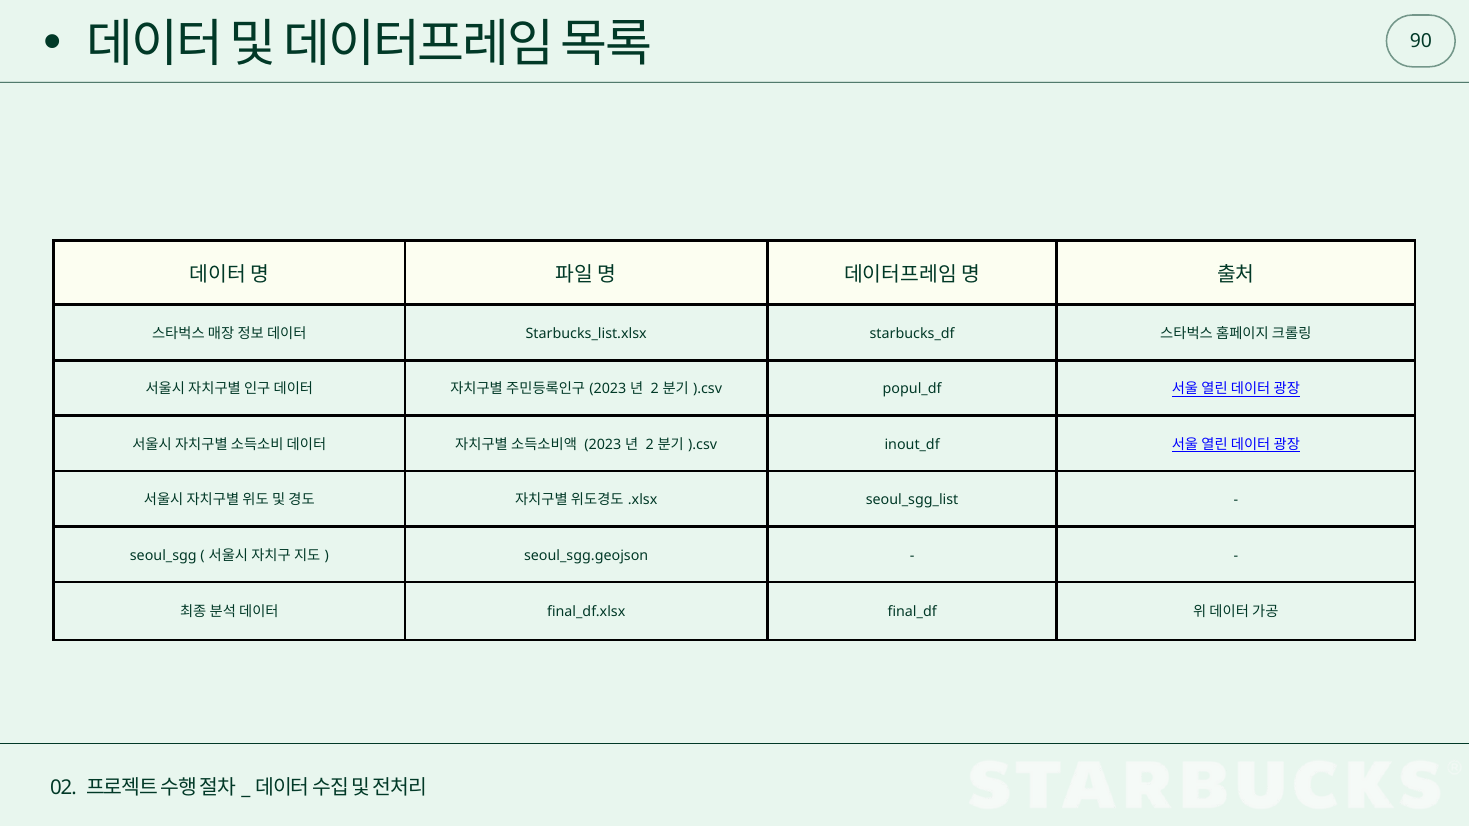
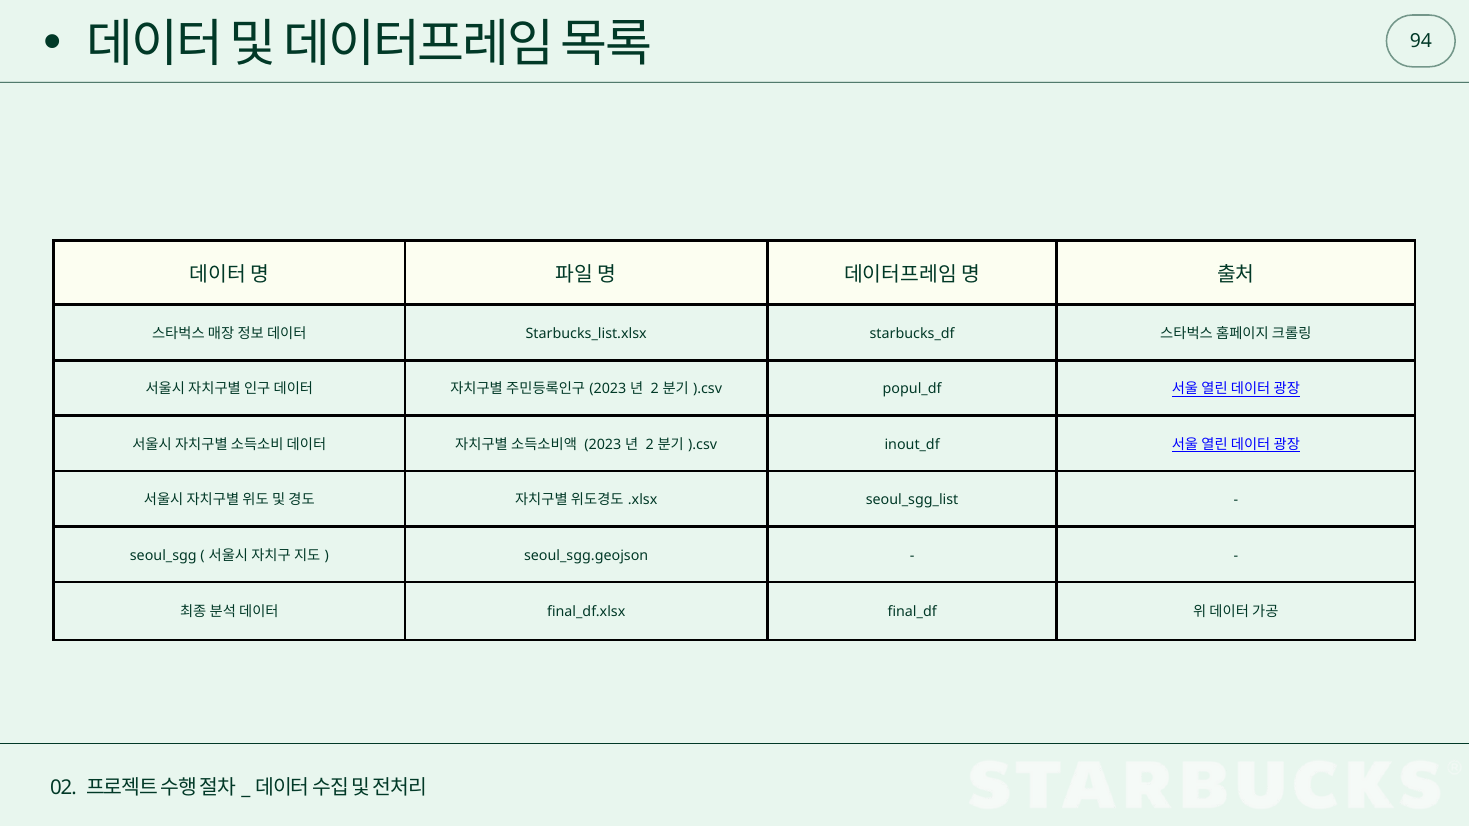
90: 90 -> 94
